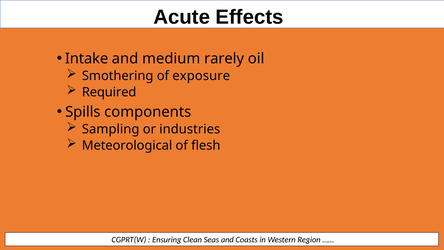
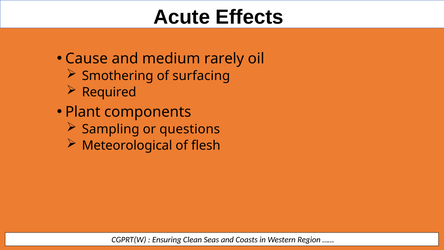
Intake: Intake -> Cause
exposure: exposure -> surfacing
Spills: Spills -> Plant
industries: industries -> questions
